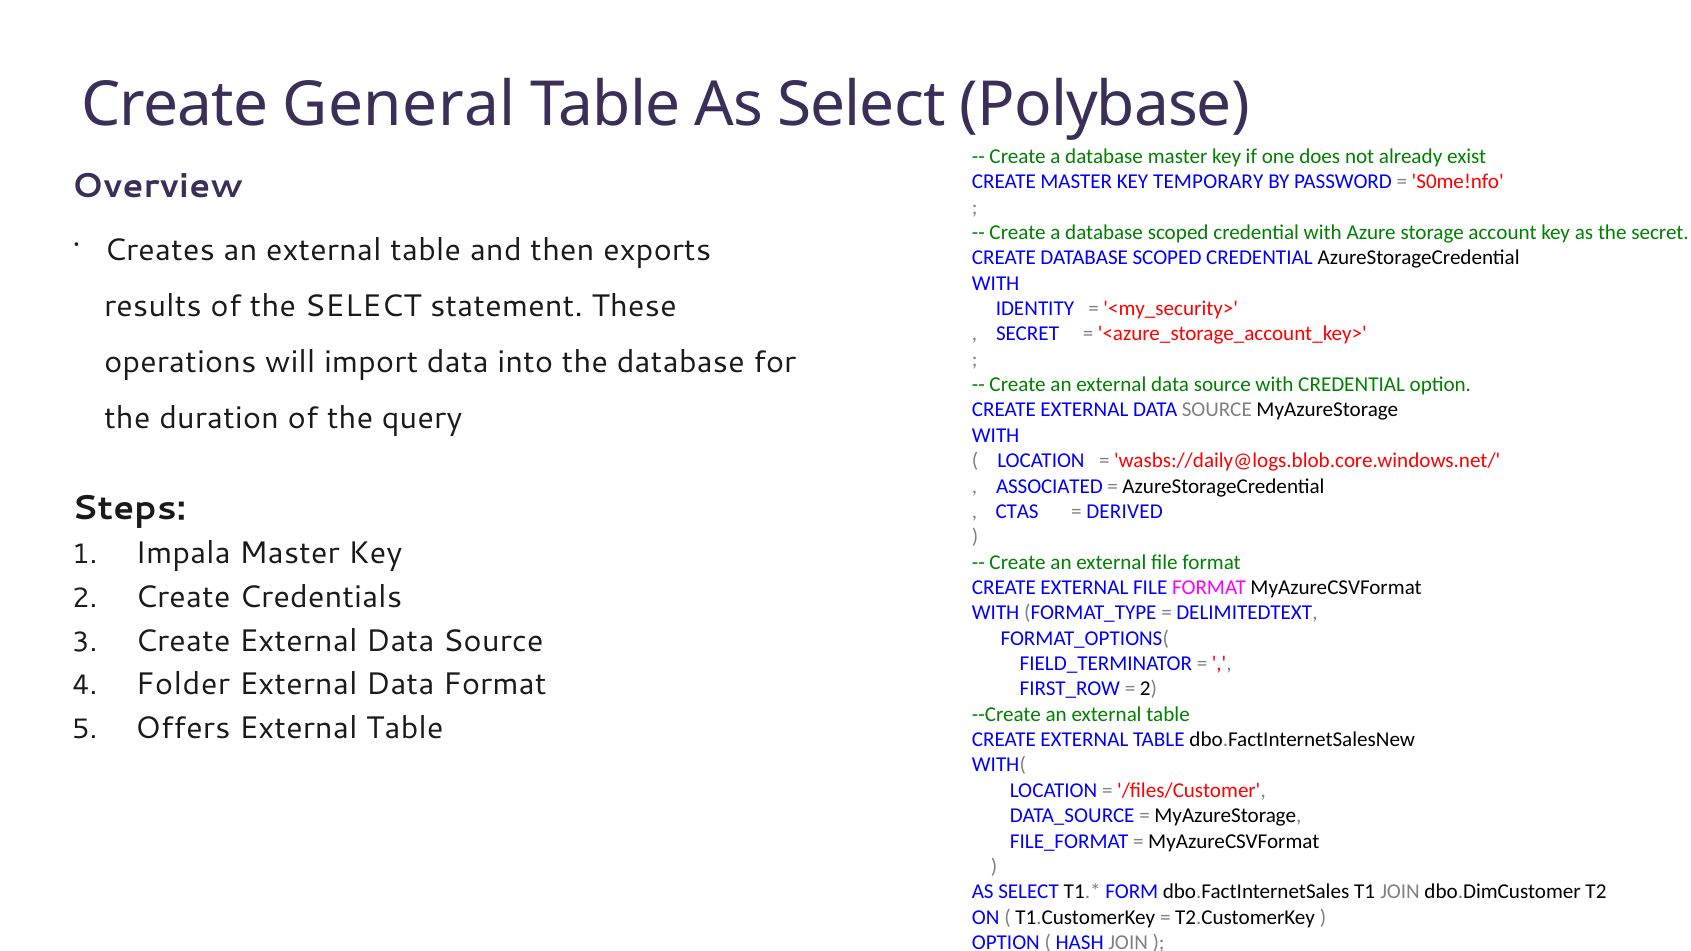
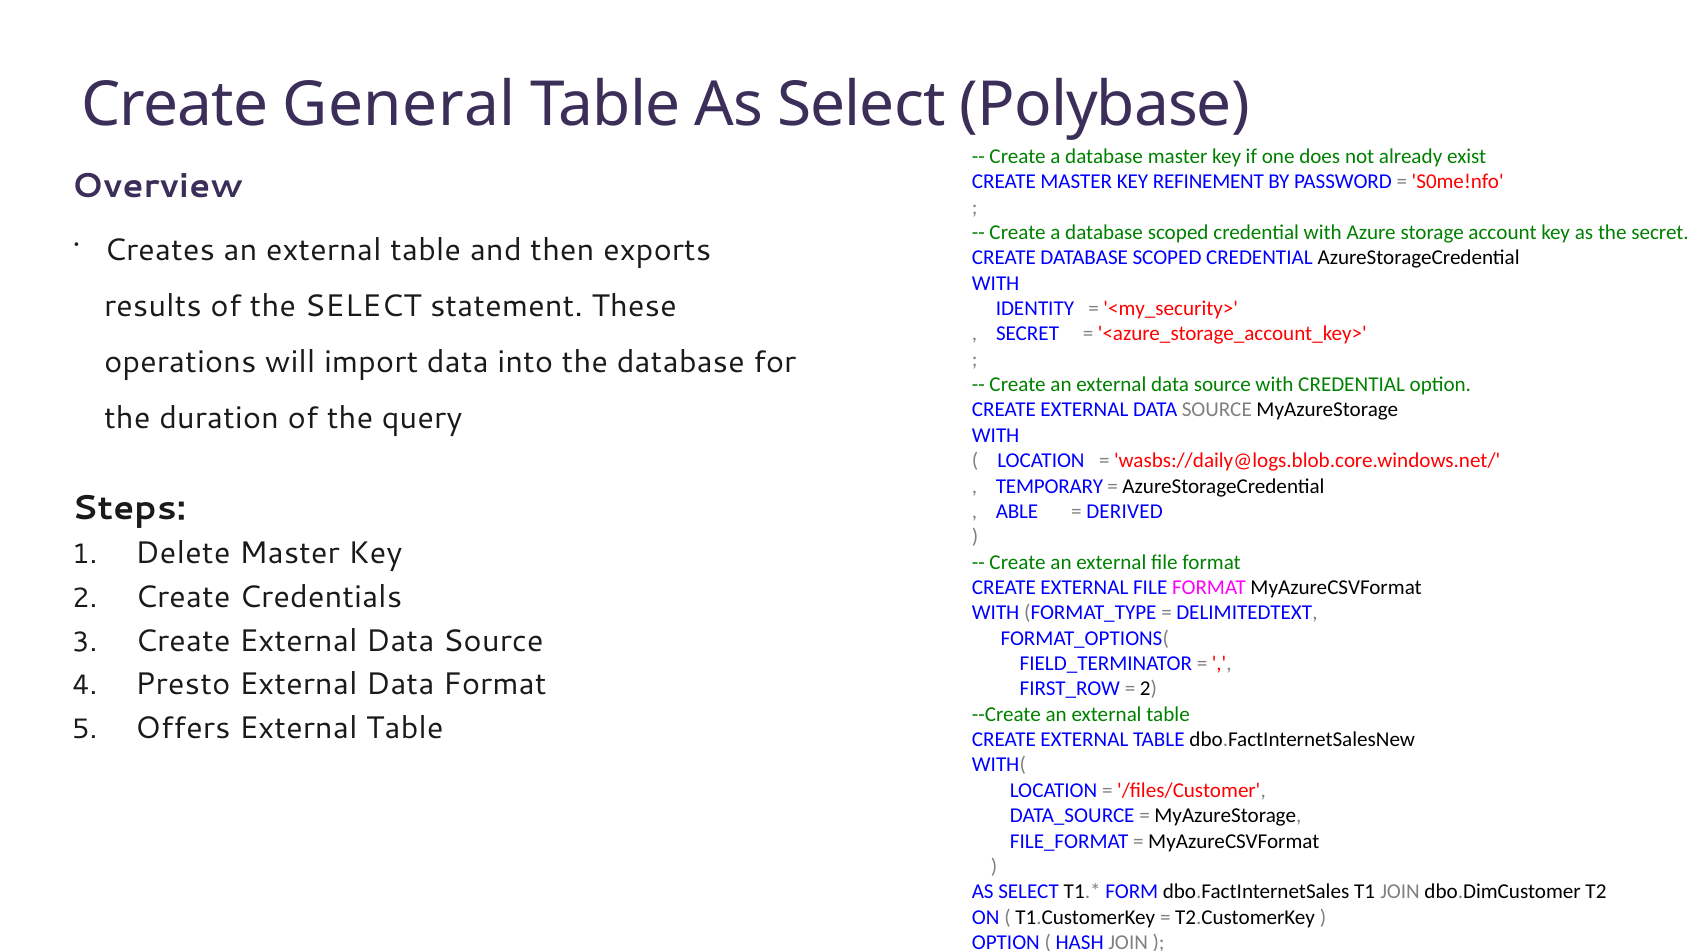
TEMPORARY: TEMPORARY -> REFINEMENT
ASSOCIATED: ASSOCIATED -> TEMPORARY
CTAS: CTAS -> ABLE
Impala: Impala -> Delete
Folder: Folder -> Presto
